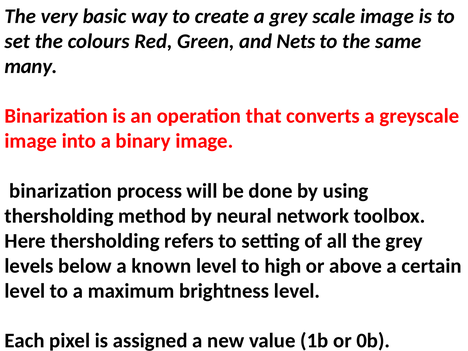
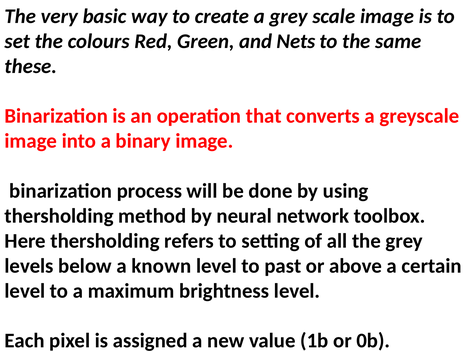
many: many -> these
high: high -> past
